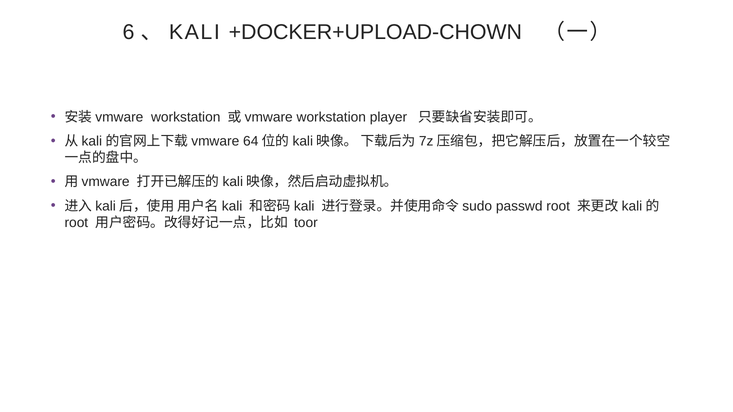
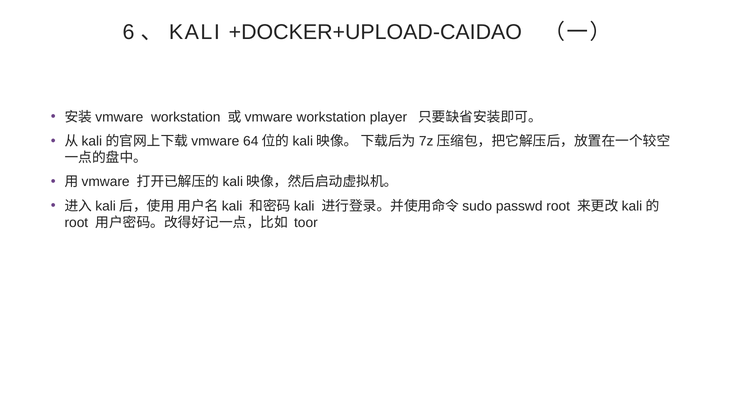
+DOCKER+UPLOAD-CHOWN: +DOCKER+UPLOAD-CHOWN -> +DOCKER+UPLOAD-CAIDAO
